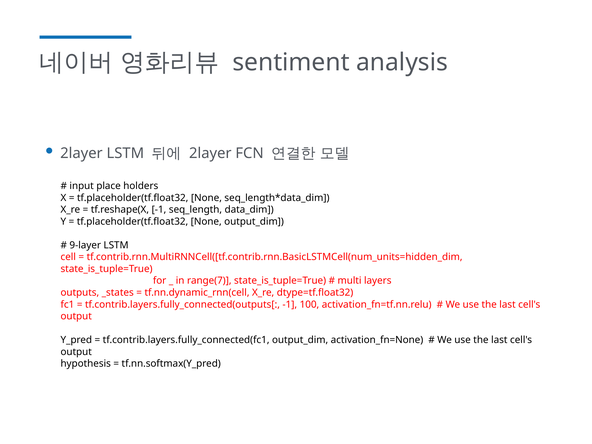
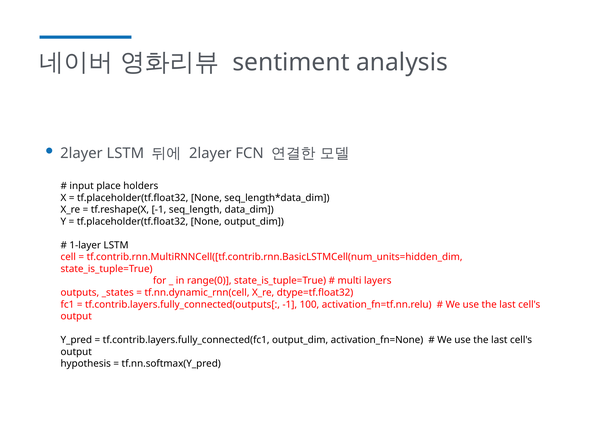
9-layer: 9-layer -> 1-layer
range(7: range(7 -> range(0
